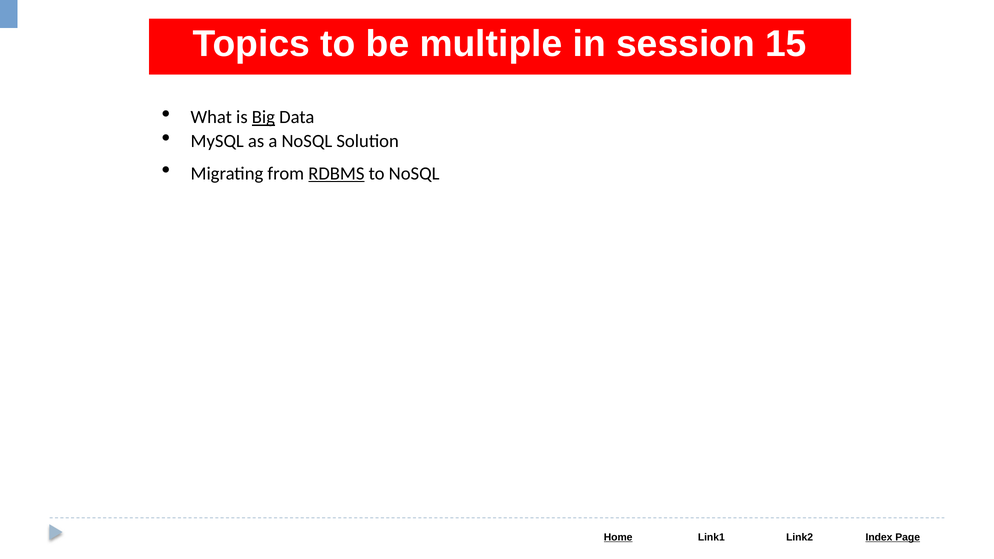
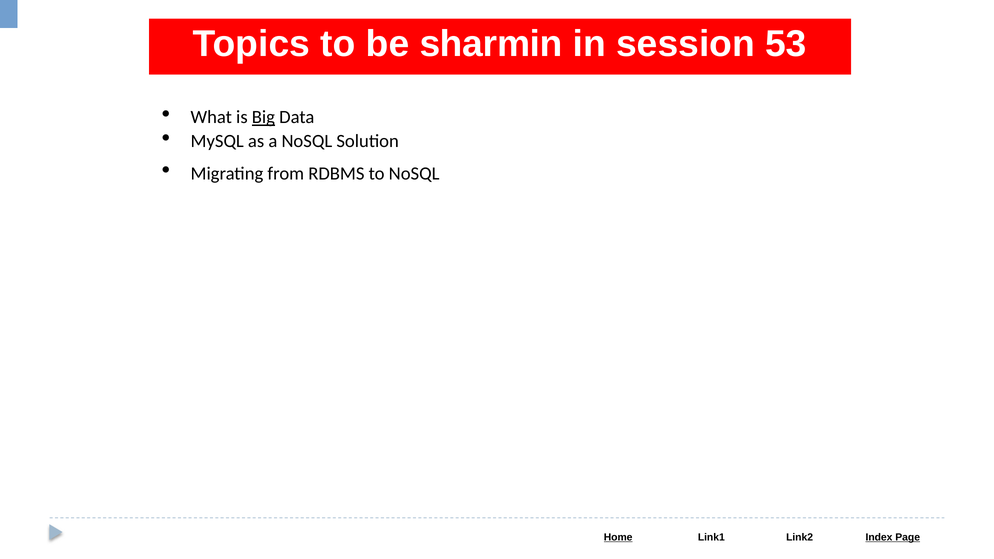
multiple: multiple -> sharmin
15: 15 -> 53
RDBMS underline: present -> none
